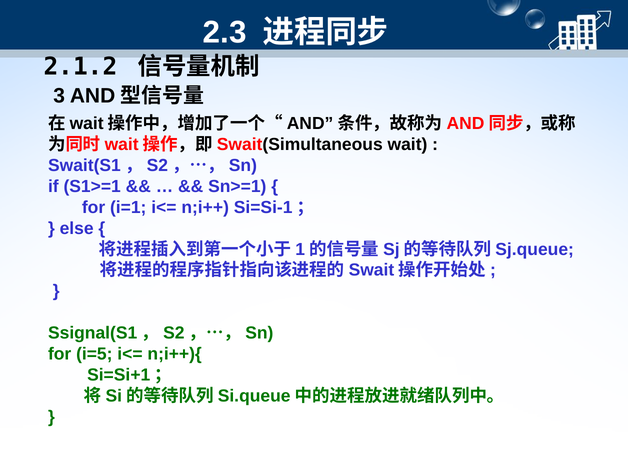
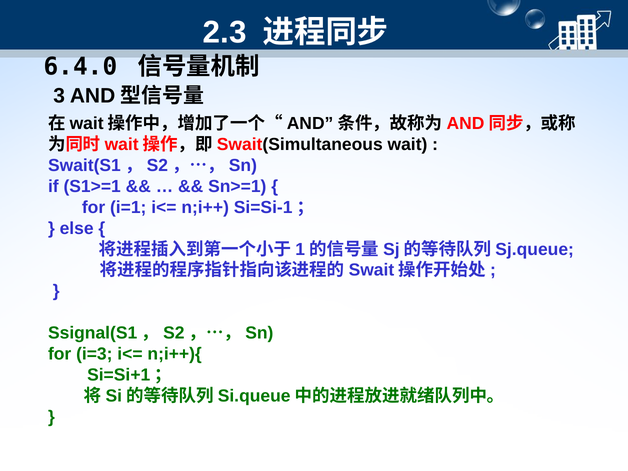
2.1.2: 2.1.2 -> 6.4.0
i=5: i=5 -> i=3
